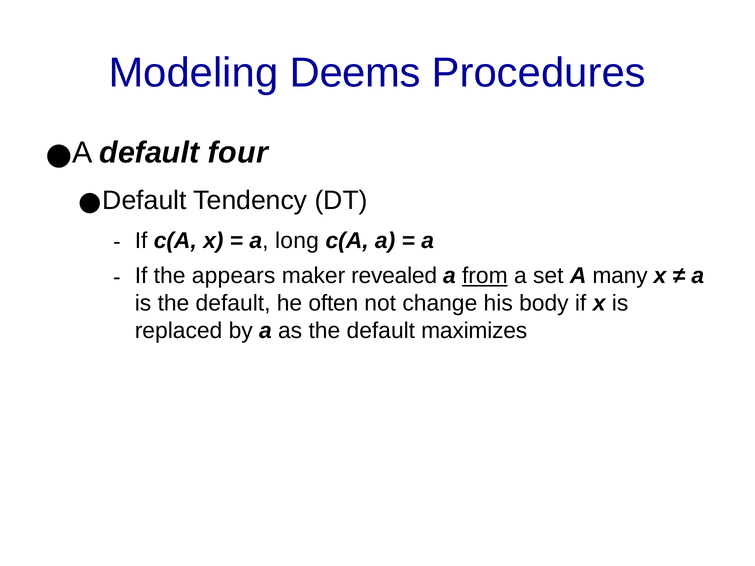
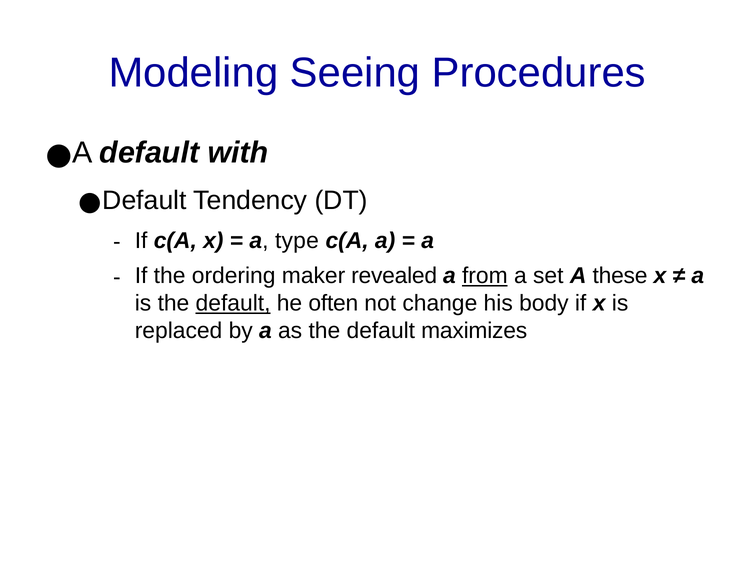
Deems: Deems -> Seeing
four: four -> with
long: long -> type
appears: appears -> ordering
many: many -> these
default at (233, 303) underline: none -> present
